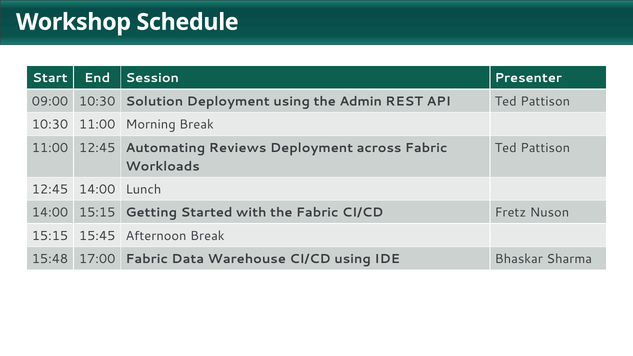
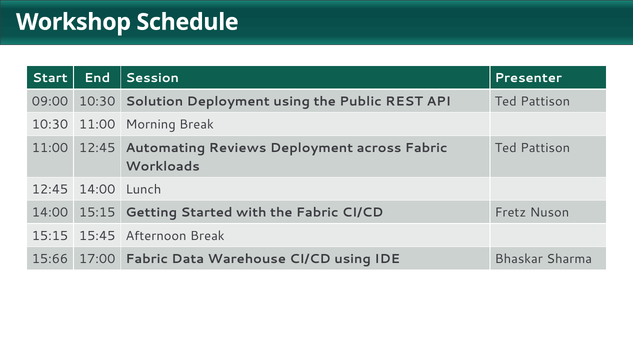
Admin: Admin -> Public
15:48: 15:48 -> 15:66
